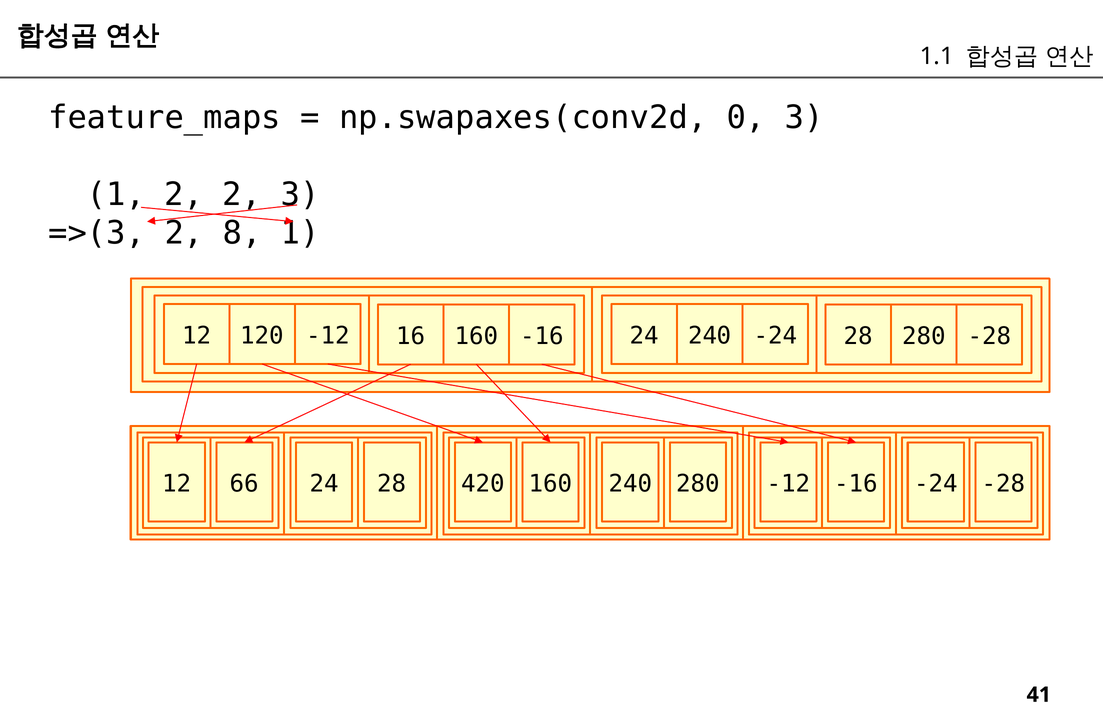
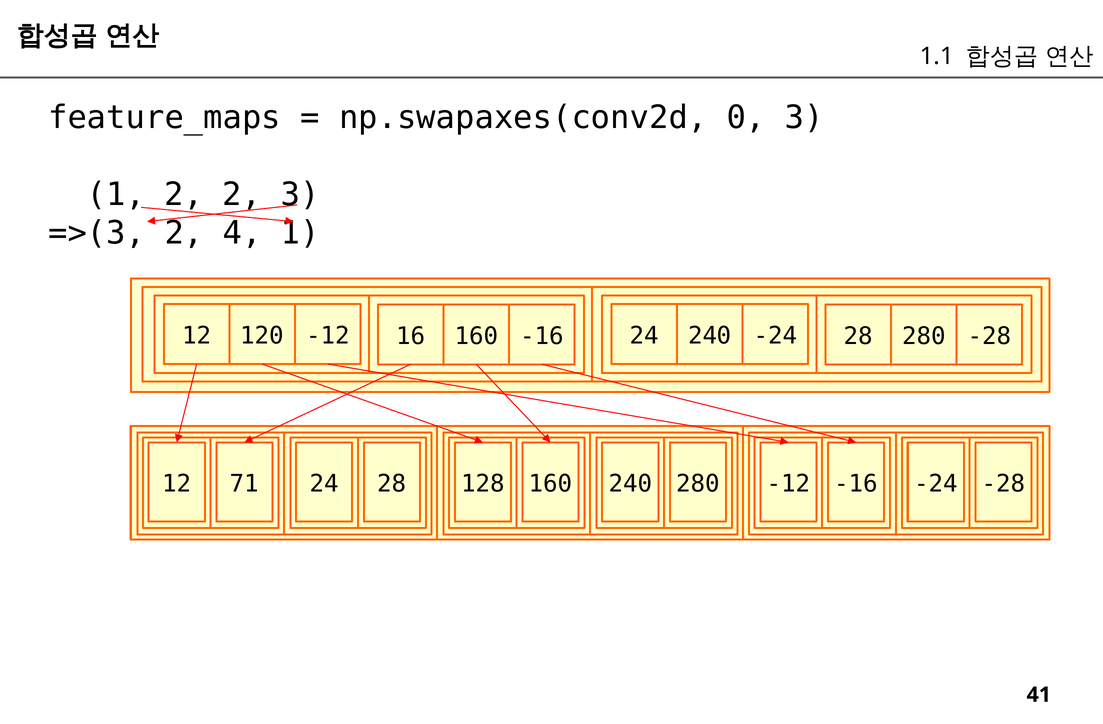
8: 8 -> 4
66: 66 -> 71
420: 420 -> 128
